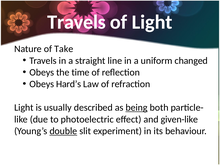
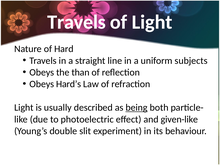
Take: Take -> Hard
changed: changed -> subjects
time: time -> than
double underline: present -> none
